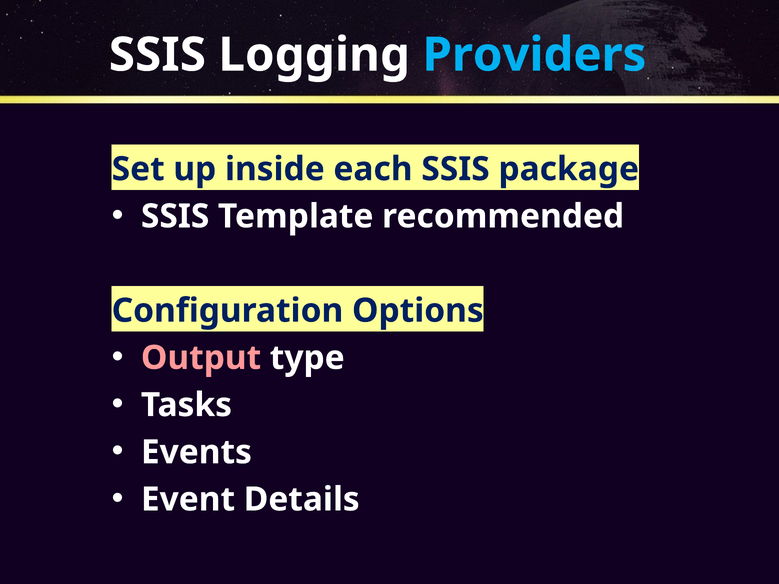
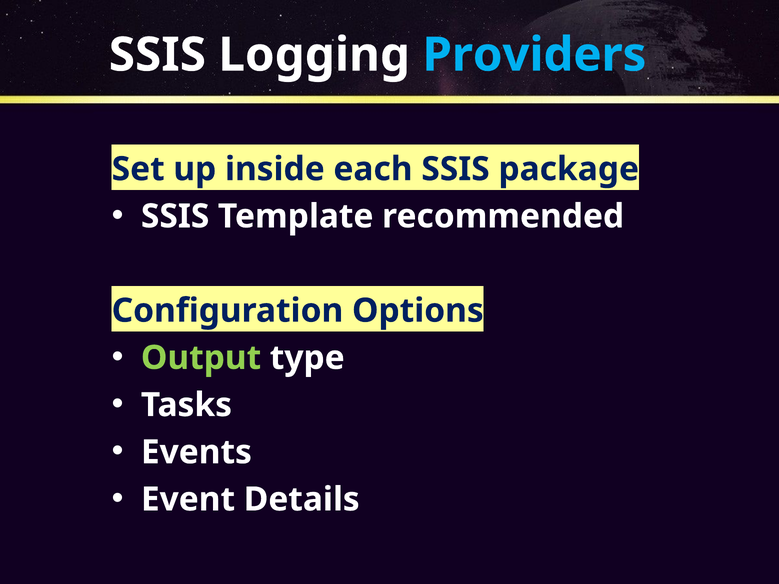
Output colour: pink -> light green
